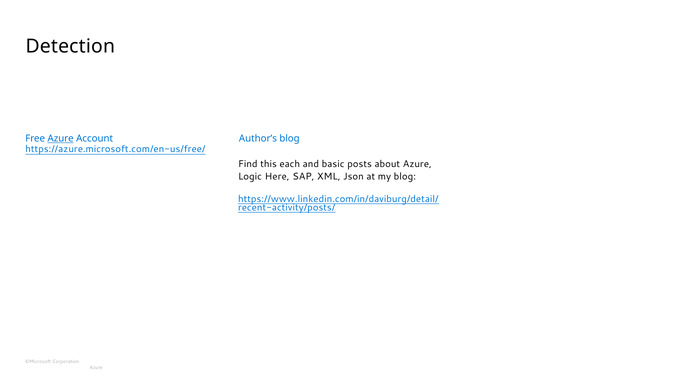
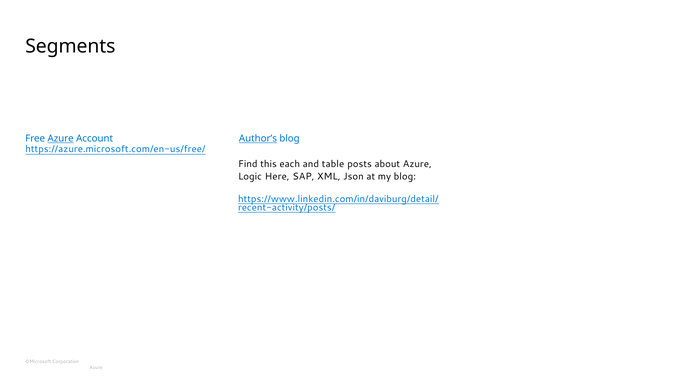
Detection: Detection -> Segments
Author’s underline: none -> present
basic: basic -> table
